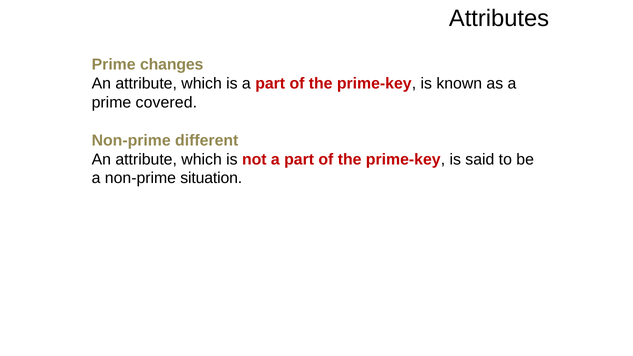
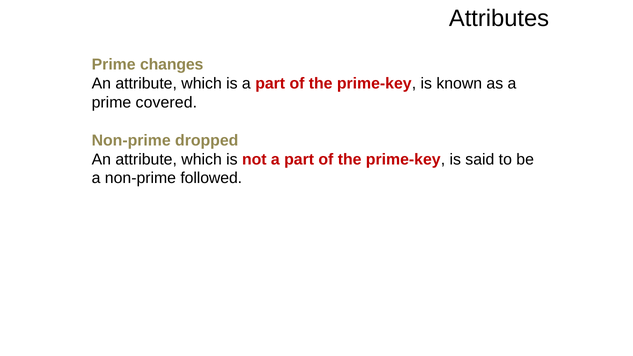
different: different -> dropped
situation: situation -> followed
